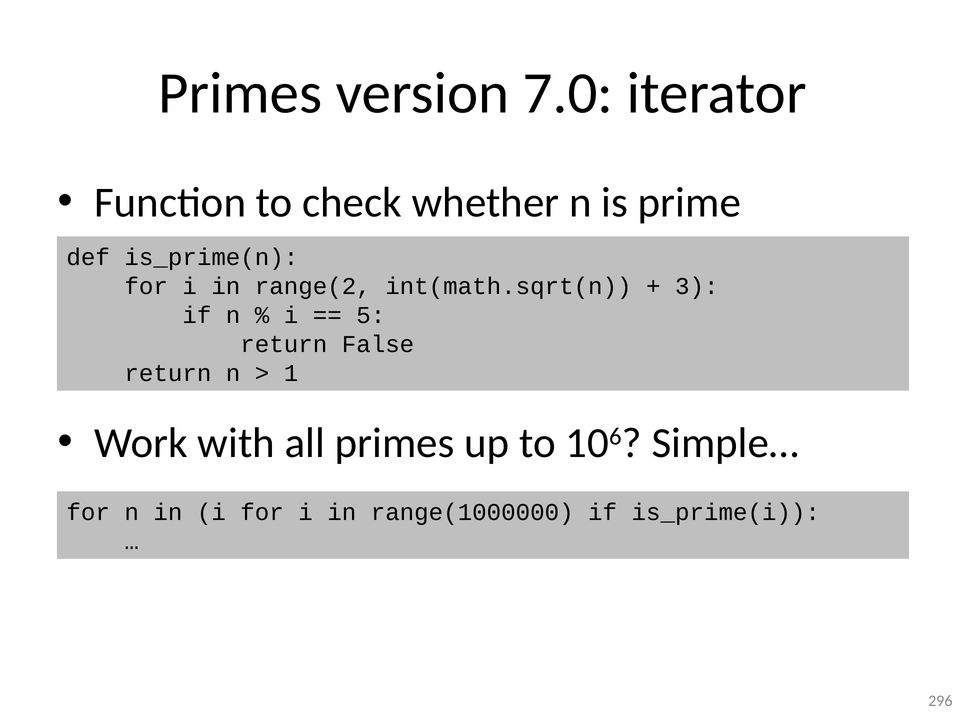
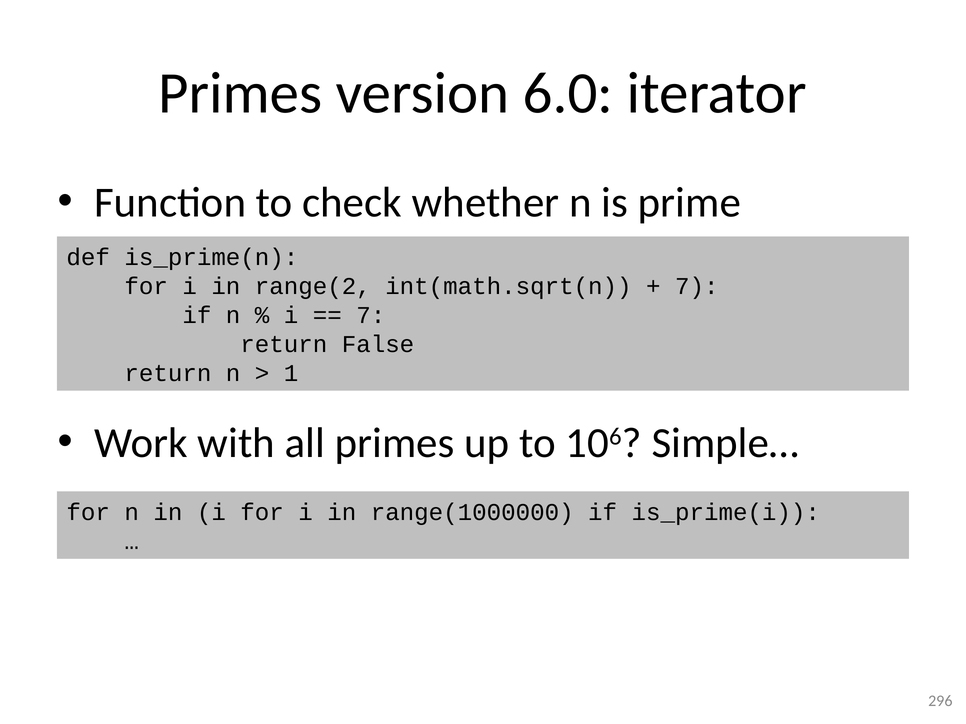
7.0: 7.0 -> 6.0
3 at (697, 286): 3 -> 7
5 at (371, 315): 5 -> 7
